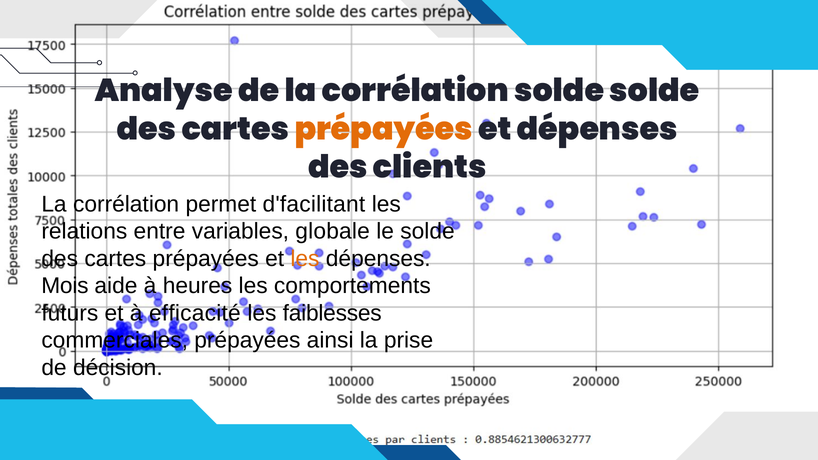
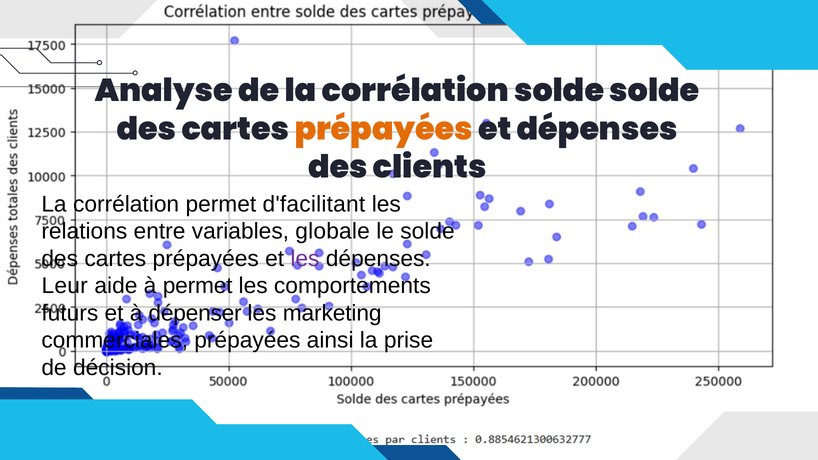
les at (305, 259) colour: orange -> purple
Mois: Mois -> Leur
à heures: heures -> permet
efficacité: efficacité -> dépenser
faiblesses: faiblesses -> marketing
